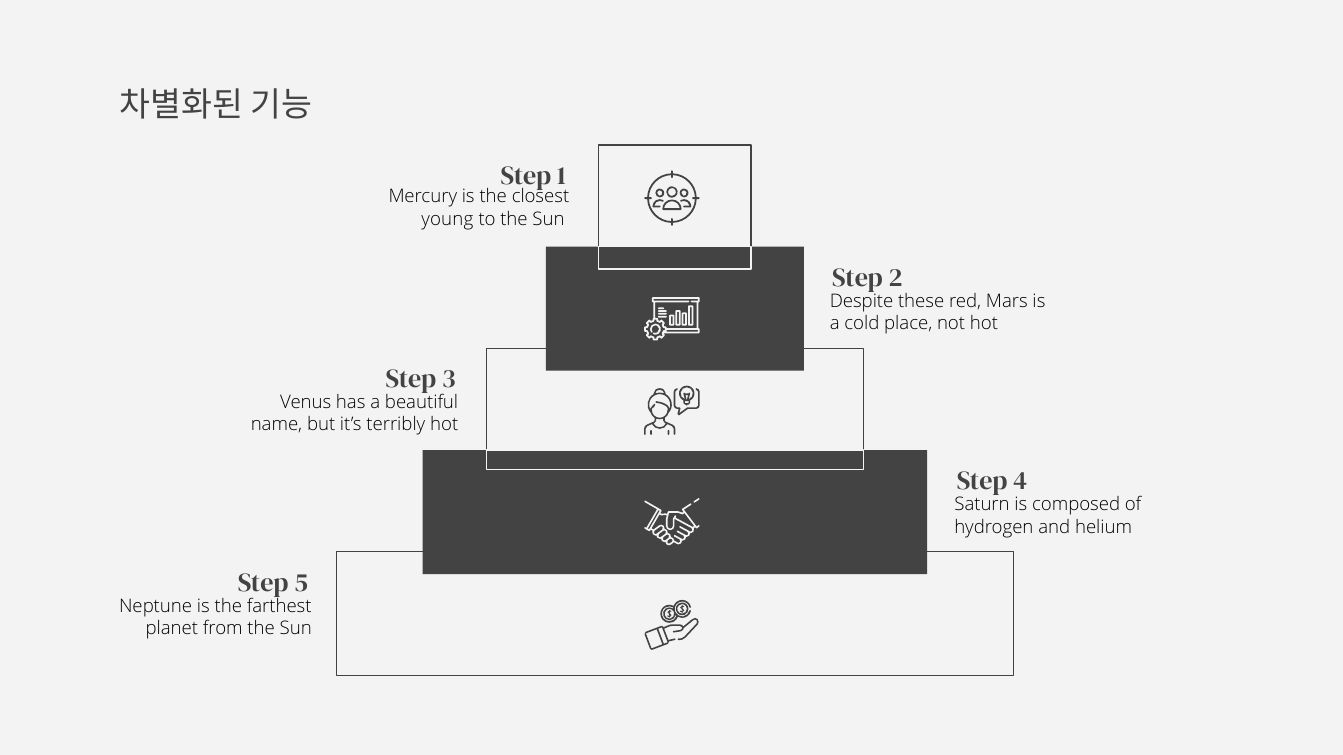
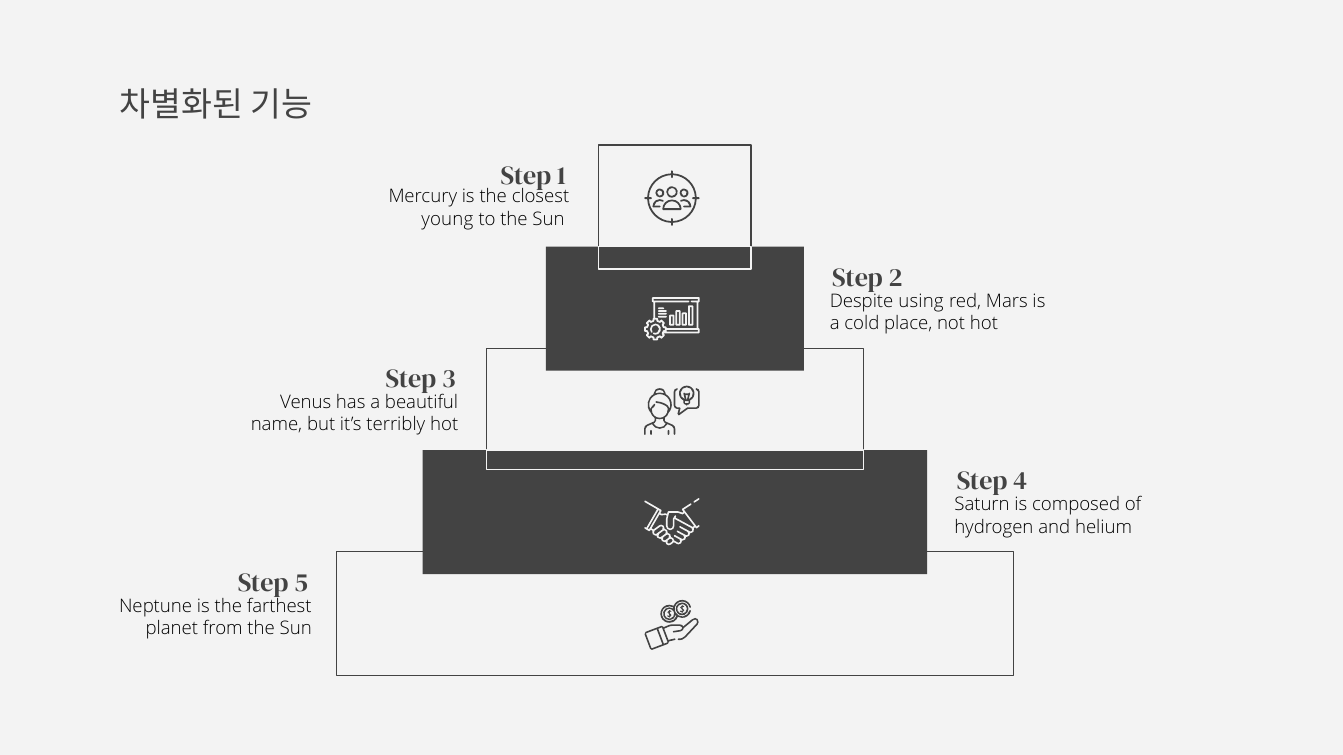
these: these -> using
